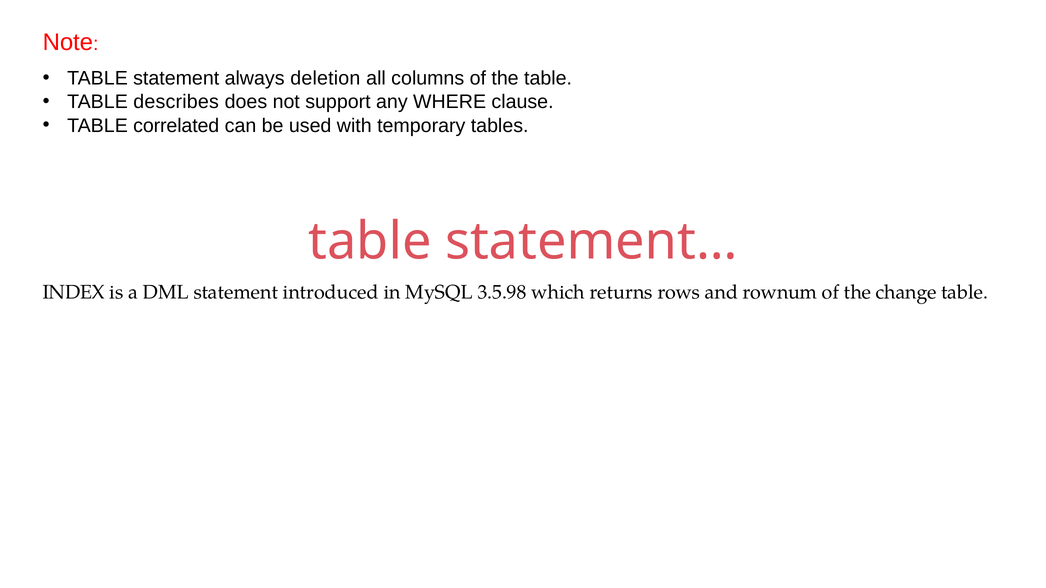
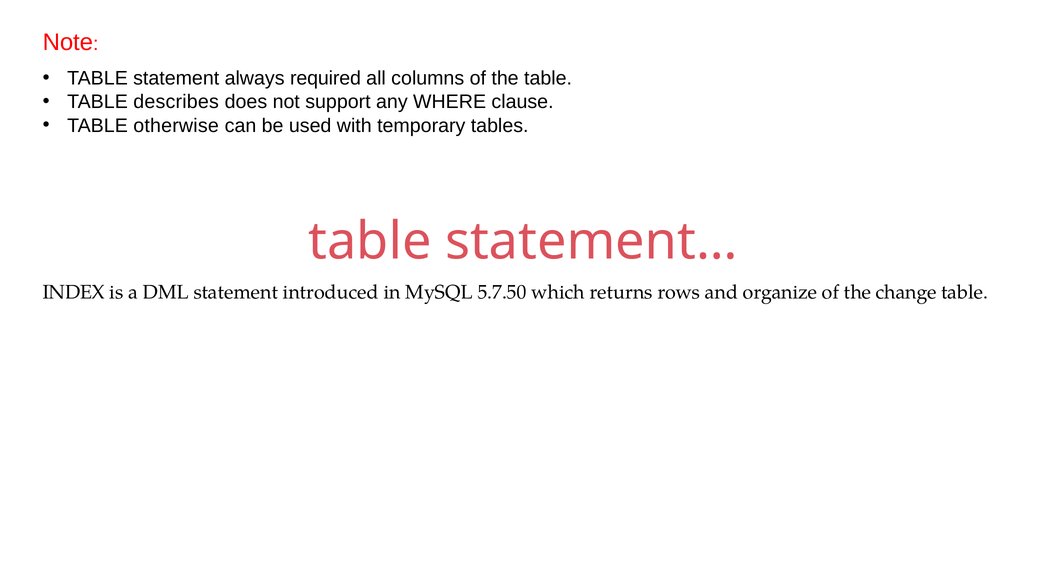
deletion: deletion -> required
correlated: correlated -> otherwise
3.5.98: 3.5.98 -> 5.7.50
rownum: rownum -> organize
